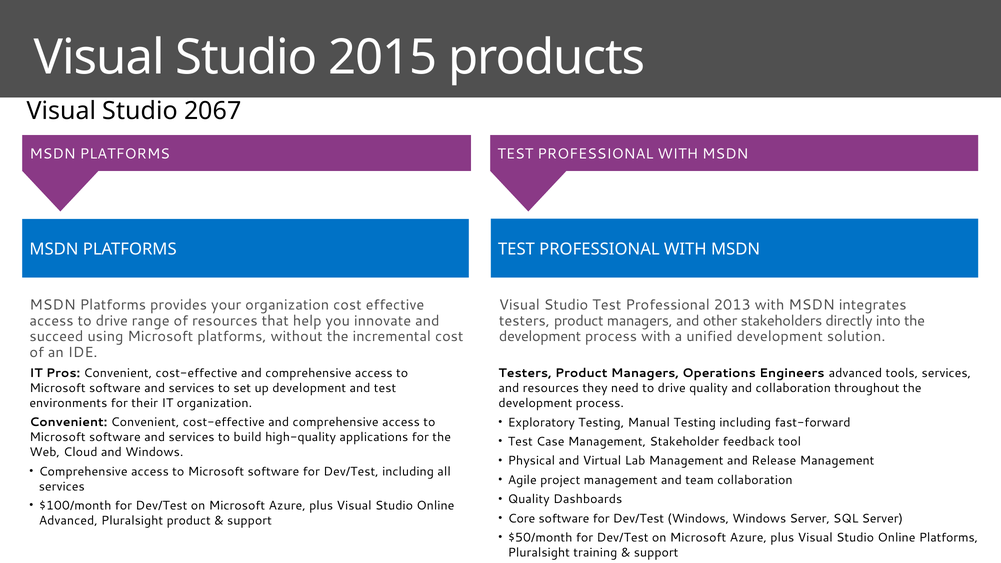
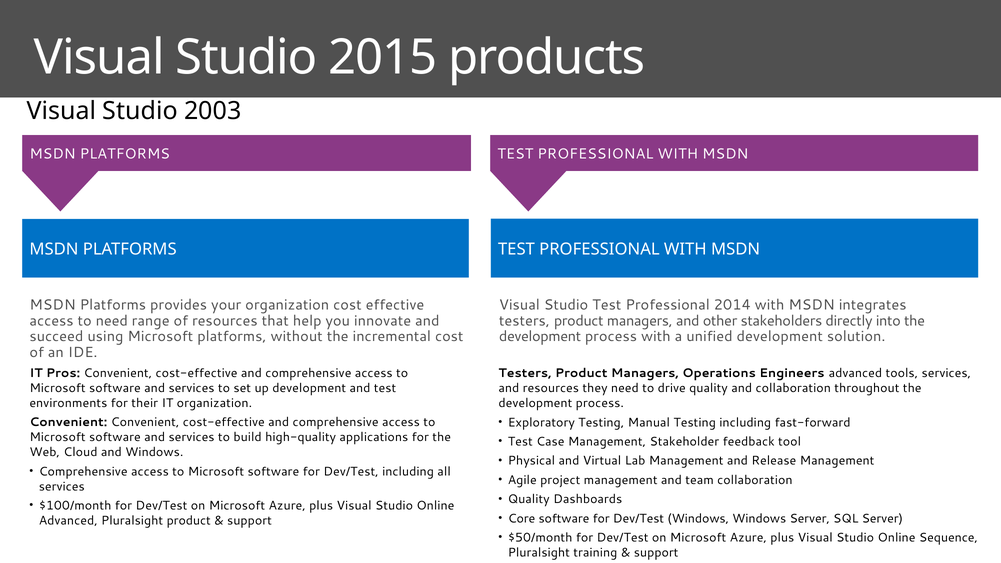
2067: 2067 -> 2003
2013: 2013 -> 2014
access to drive: drive -> need
Online Platforms: Platforms -> Sequence
